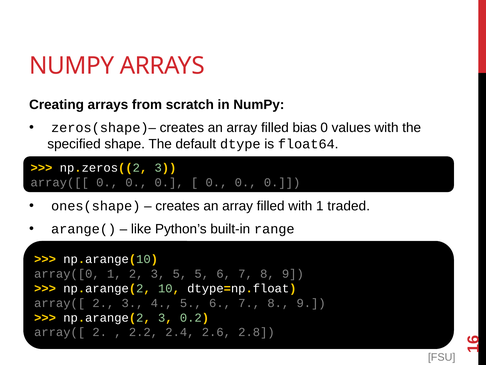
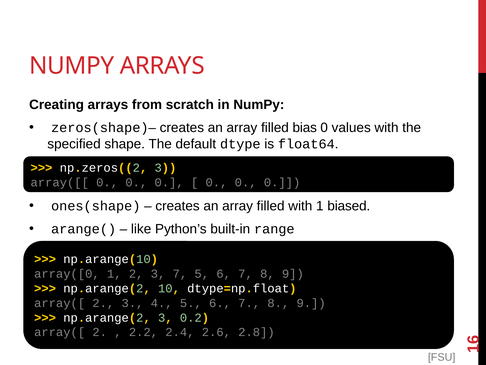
traded: traded -> biased
3 5: 5 -> 7
